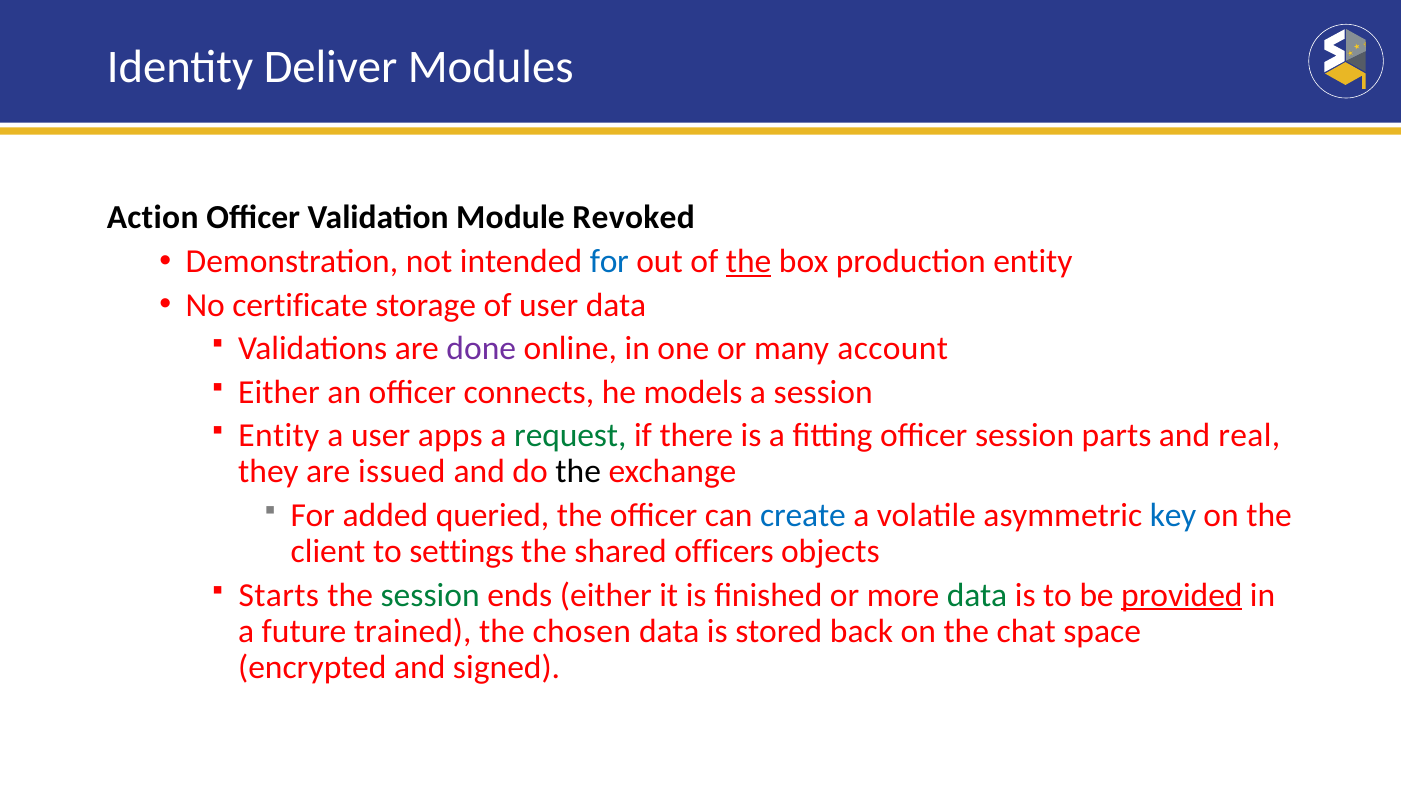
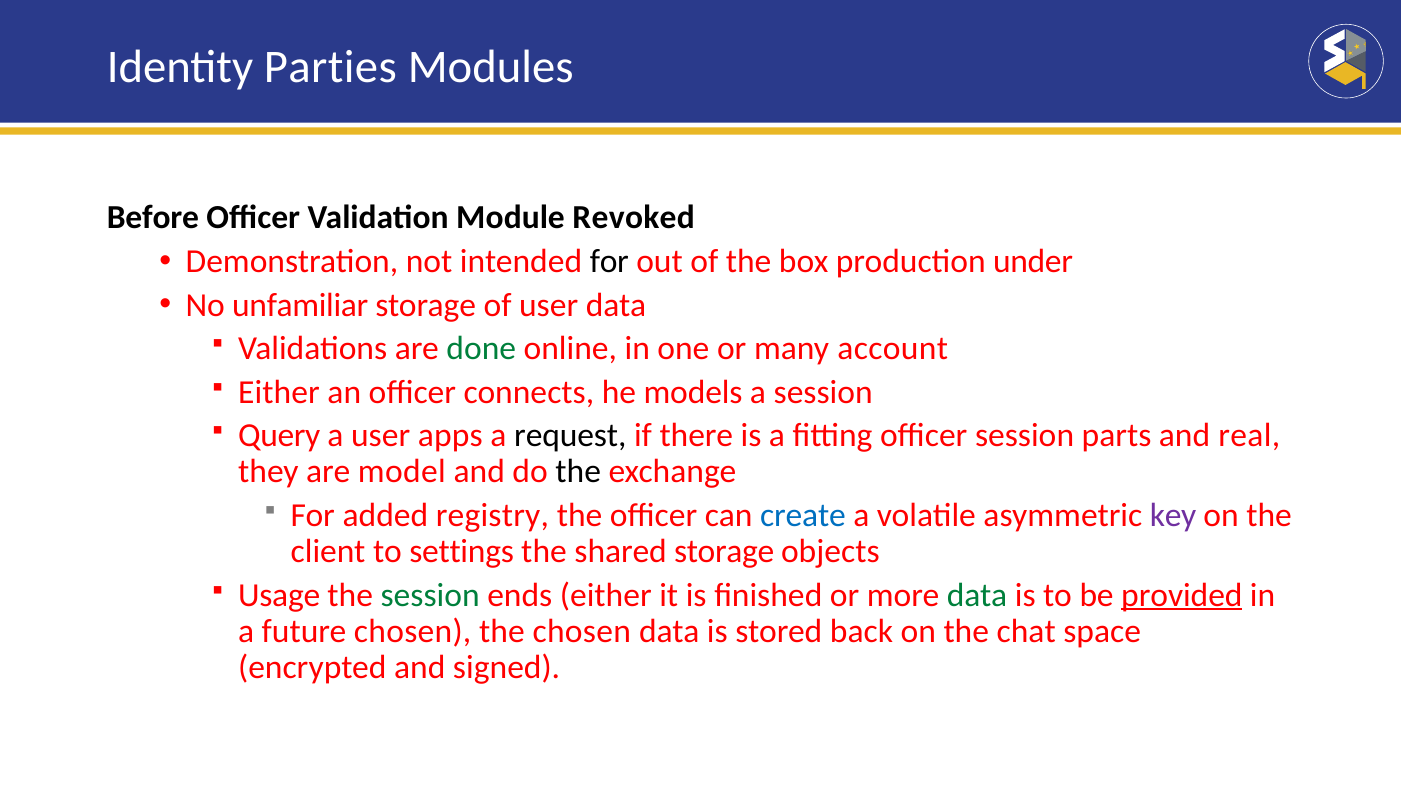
Deliver: Deliver -> Parties
Action: Action -> Before
for at (609, 261) colour: blue -> black
the at (749, 261) underline: present -> none
production entity: entity -> under
certificate: certificate -> unfamiliar
done colour: purple -> green
Entity at (279, 436): Entity -> Query
request colour: green -> black
issued: issued -> model
queried: queried -> registry
key colour: blue -> purple
shared officers: officers -> storage
Starts: Starts -> Usage
future trained: trained -> chosen
